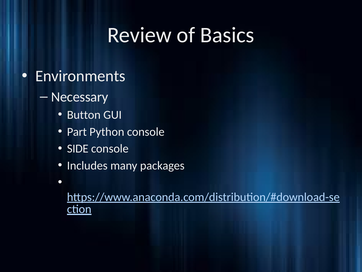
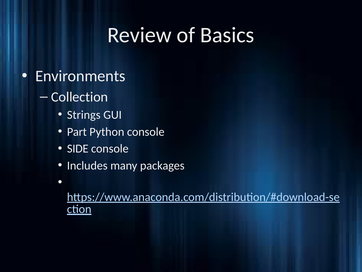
Necessary: Necessary -> Collection
Button: Button -> Strings
